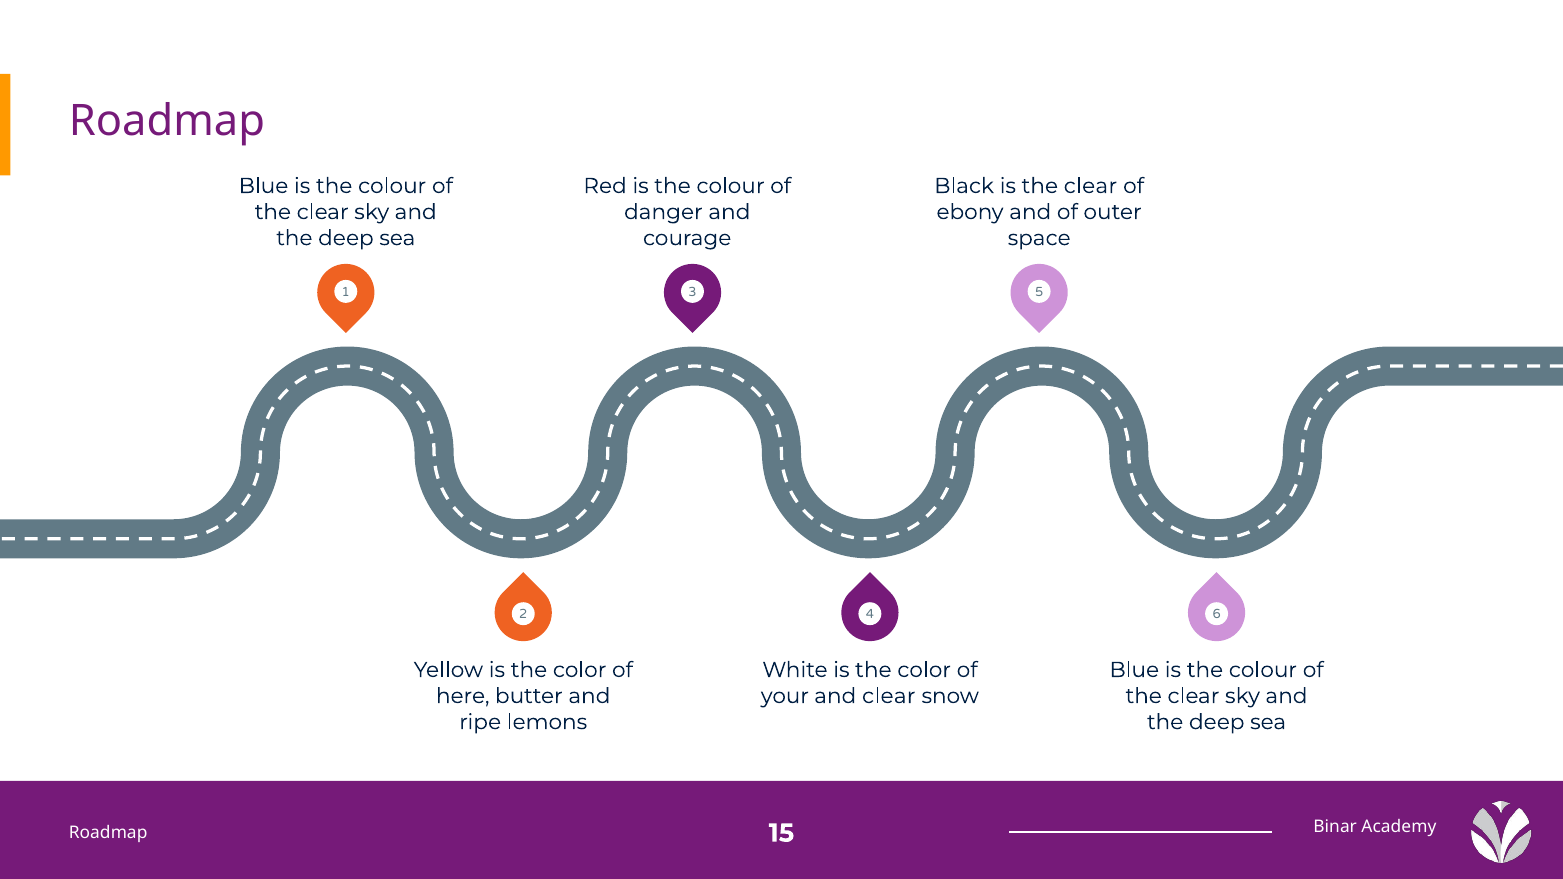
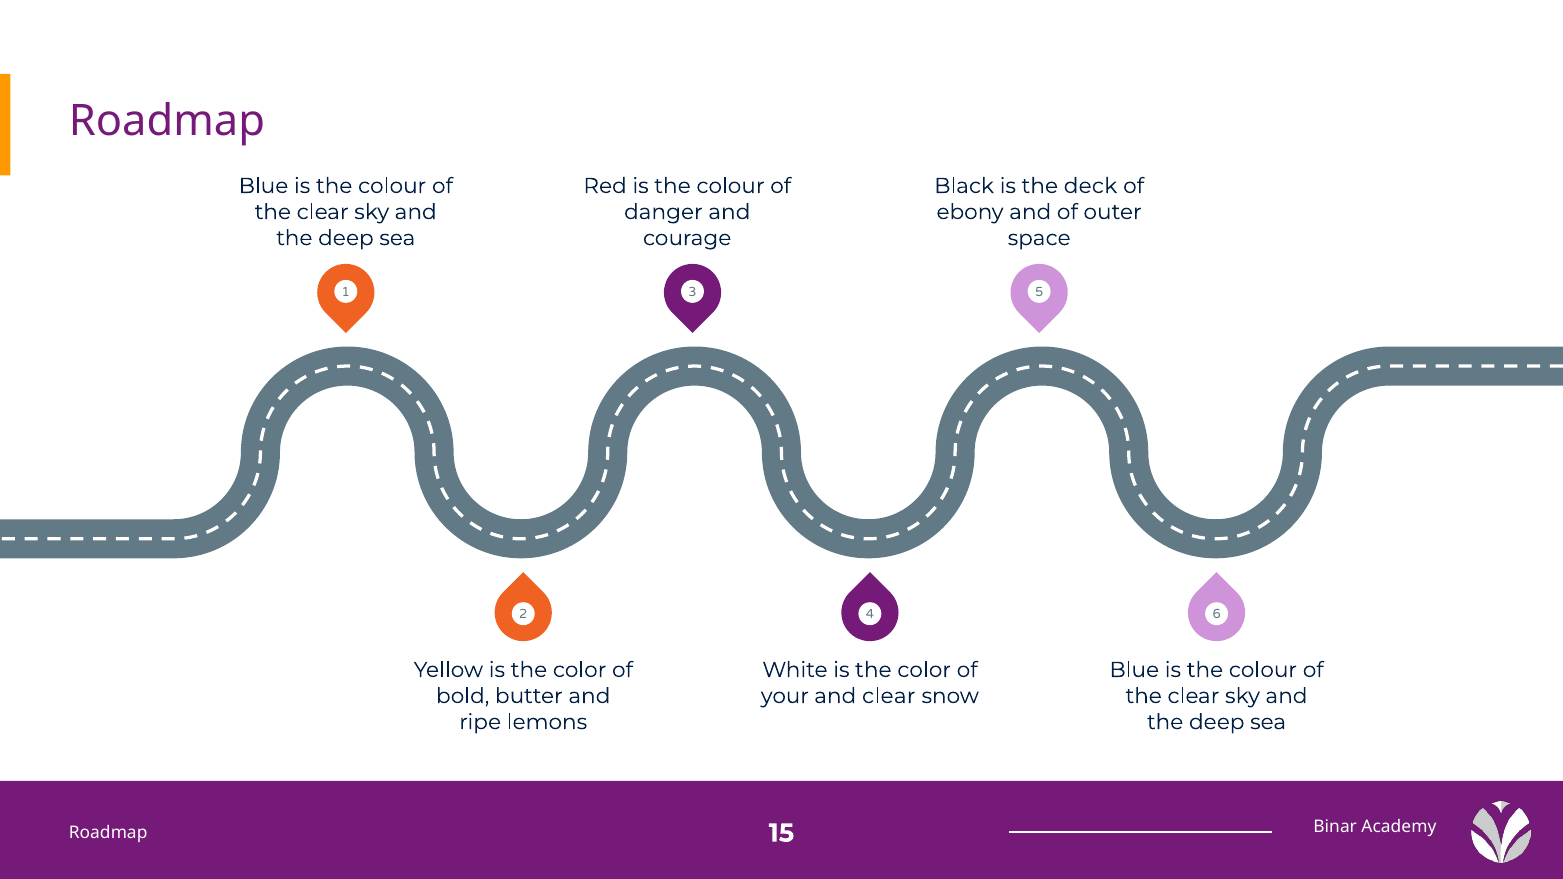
is the clear: clear -> deck
here: here -> bold
